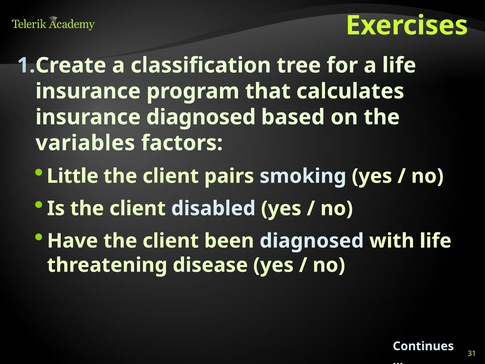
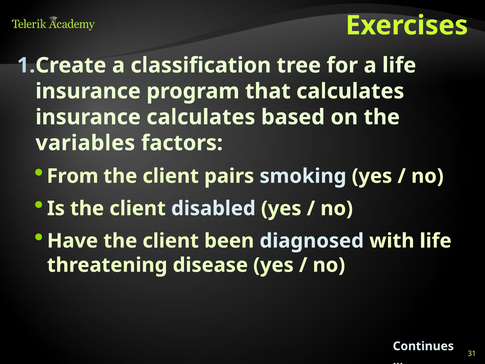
insurance diagnosed: diagnosed -> calculates
Little: Little -> From
